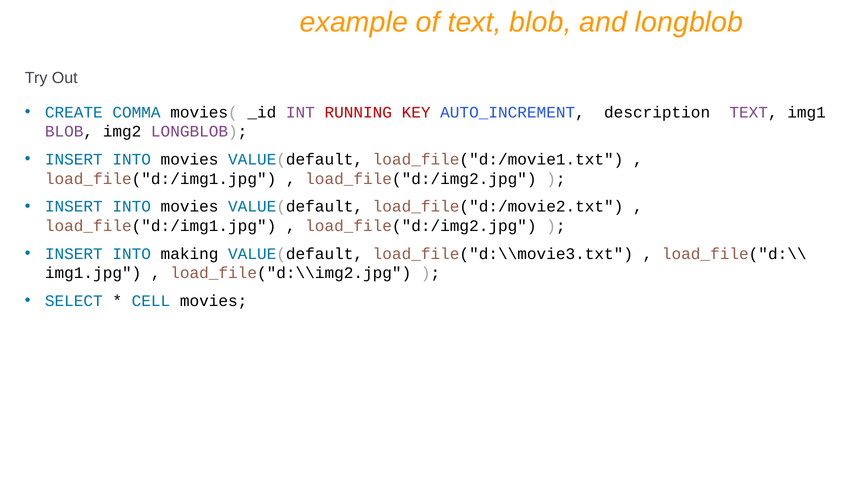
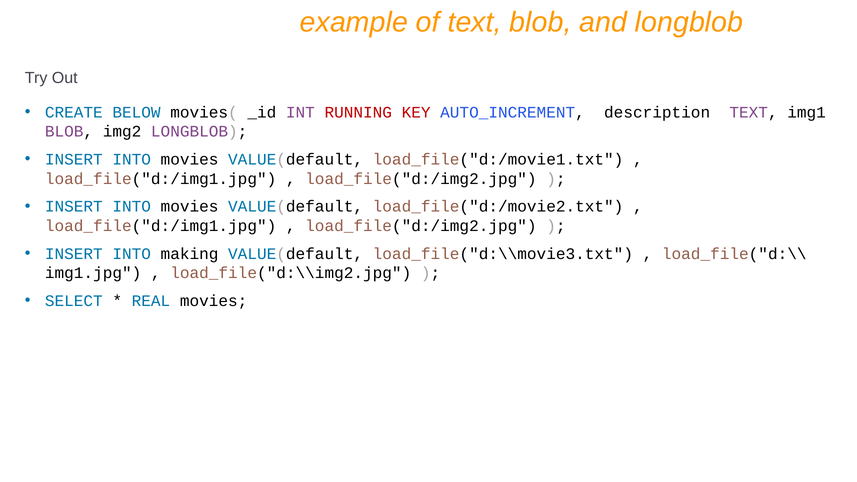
COMMA: COMMA -> BELOW
CELL: CELL -> REAL
